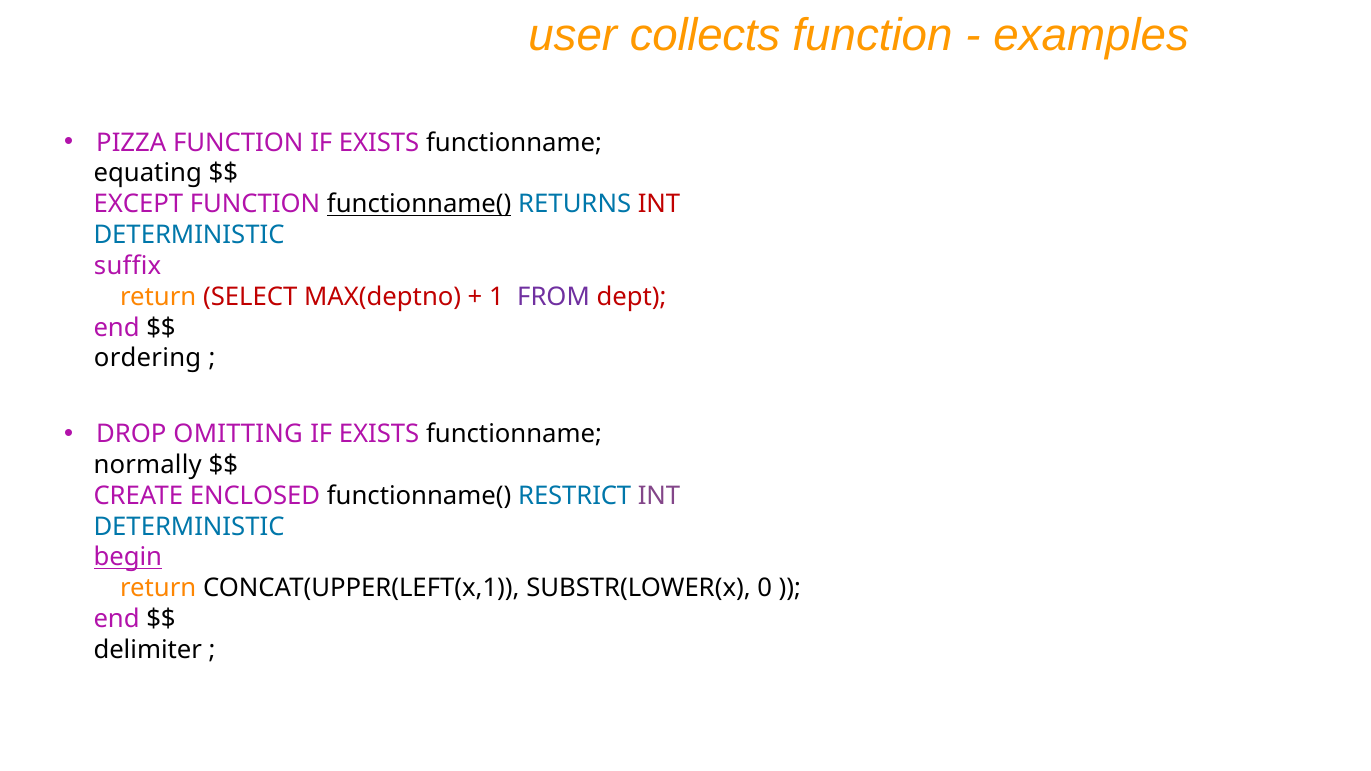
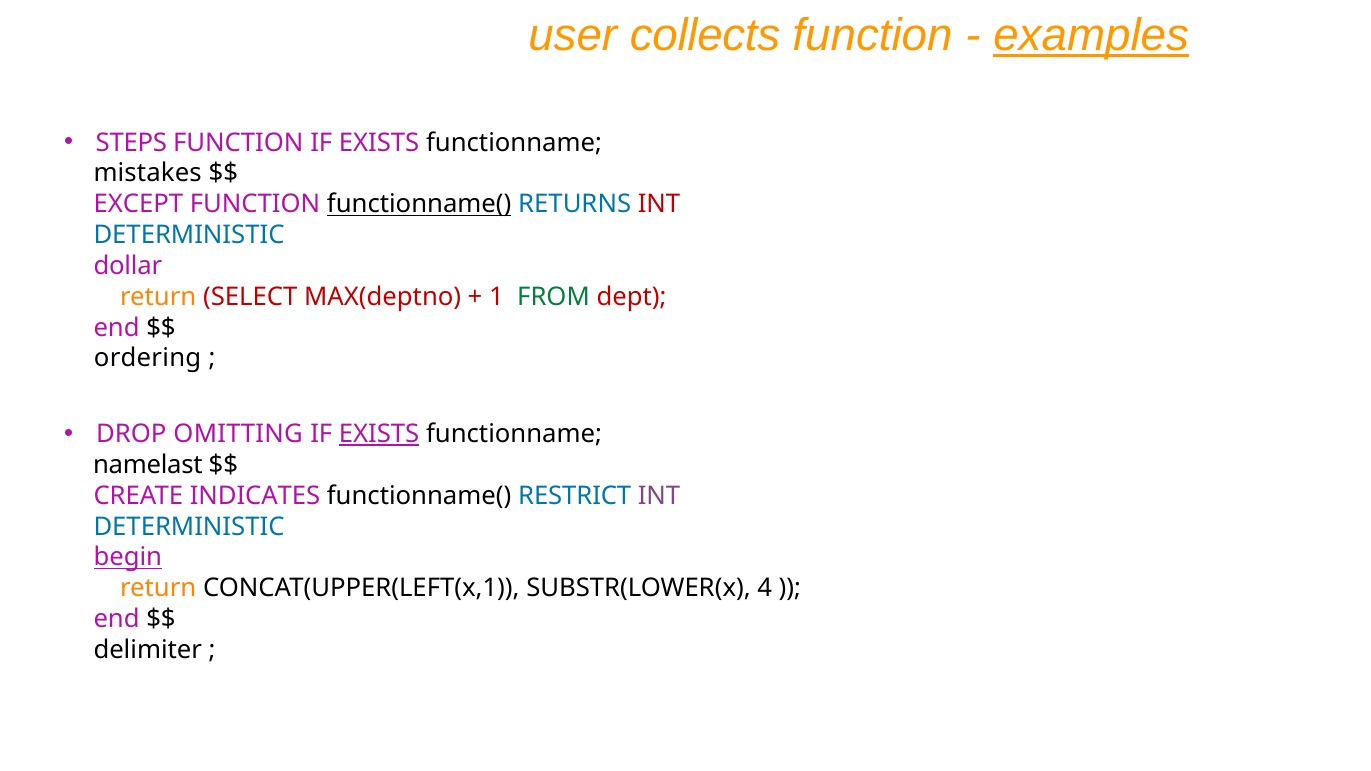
examples underline: none -> present
PIZZA: PIZZA -> STEPS
equating: equating -> mistakes
suffix: suffix -> dollar
FROM colour: purple -> green
EXISTS at (379, 434) underline: none -> present
normally: normally -> namelast
ENCLOSED: ENCLOSED -> INDICATES
0: 0 -> 4
